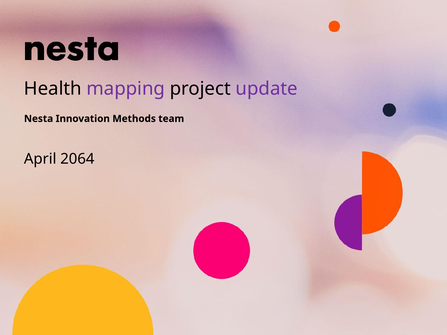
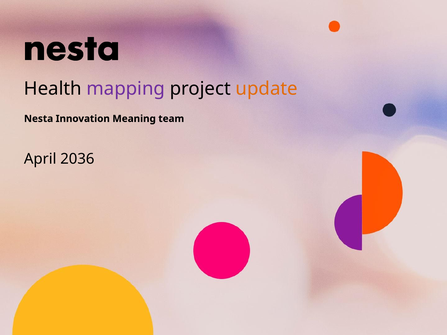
update colour: purple -> orange
Methods: Methods -> Meaning
2064: 2064 -> 2036
